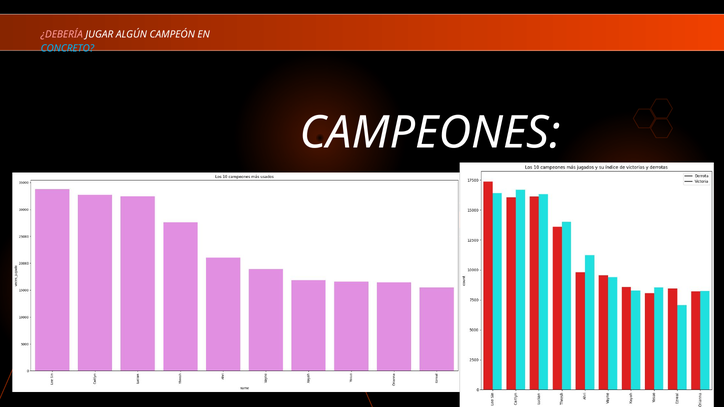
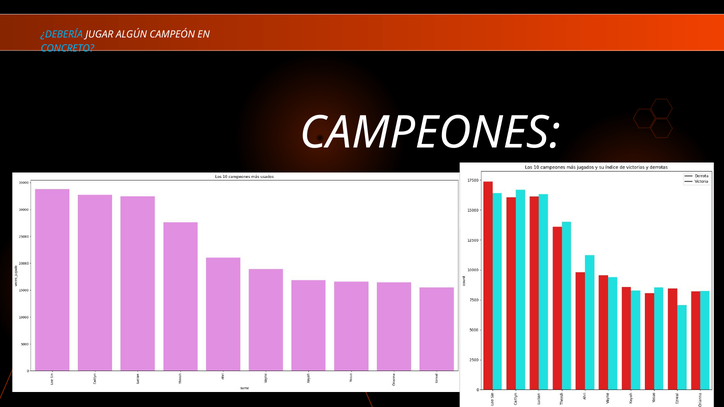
¿DEBERÍA colour: pink -> light blue
